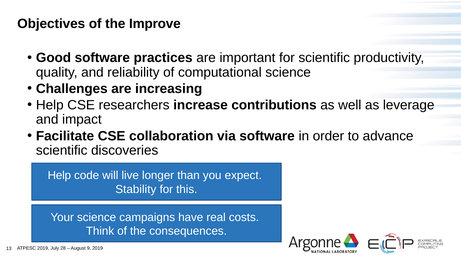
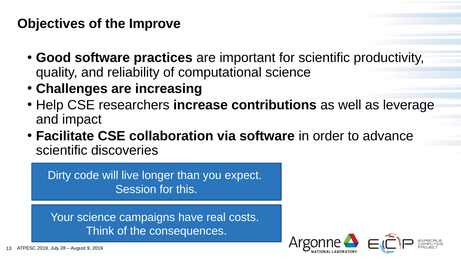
Help at (59, 176): Help -> Dirty
Stability: Stability -> Session
